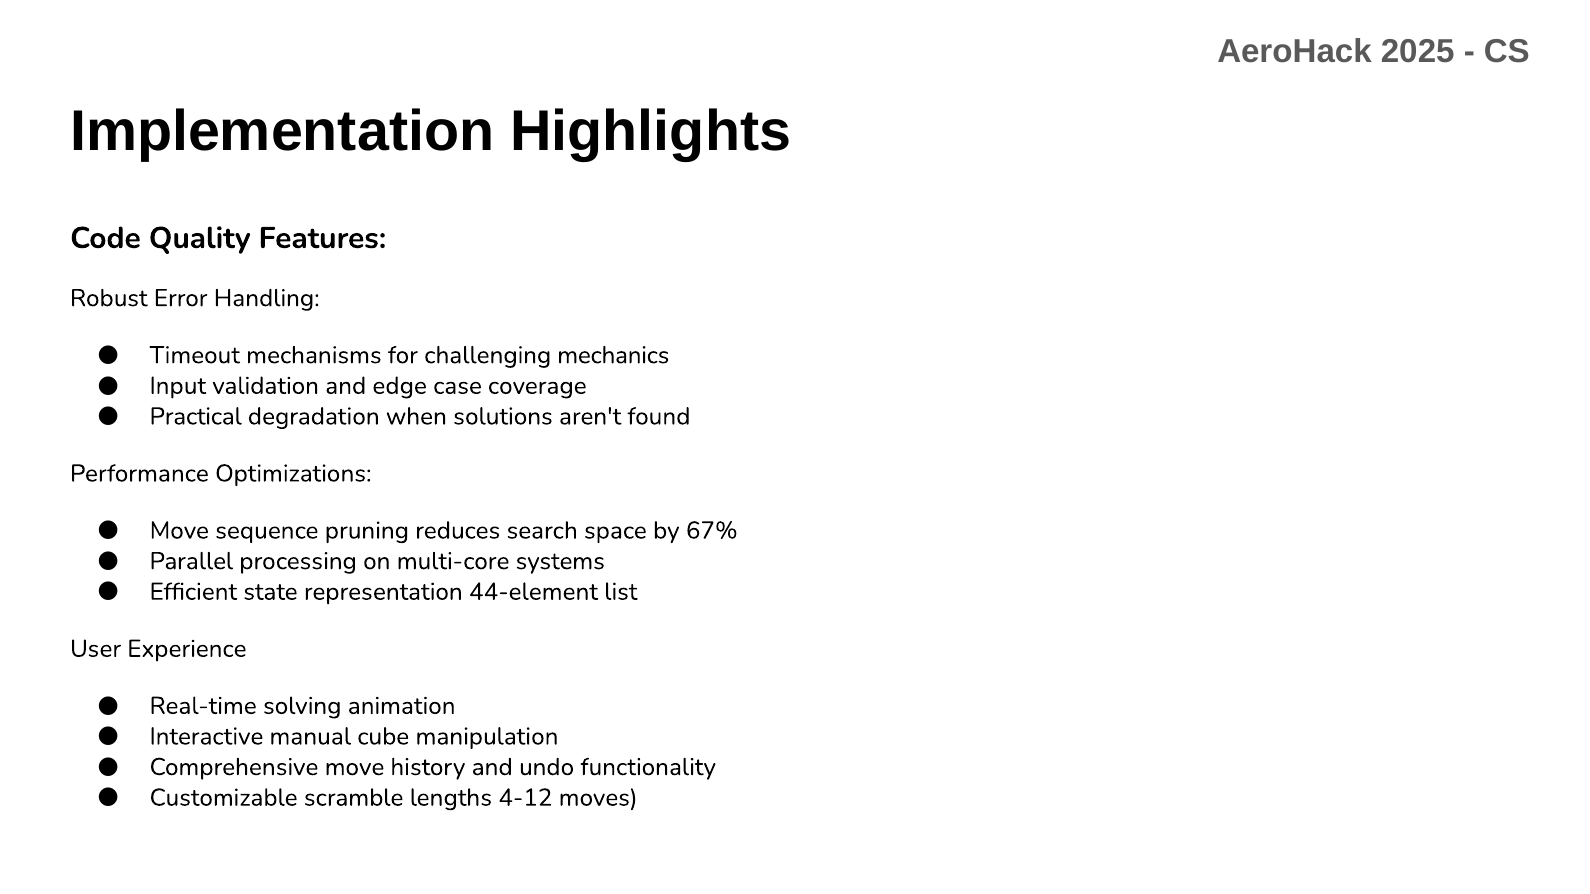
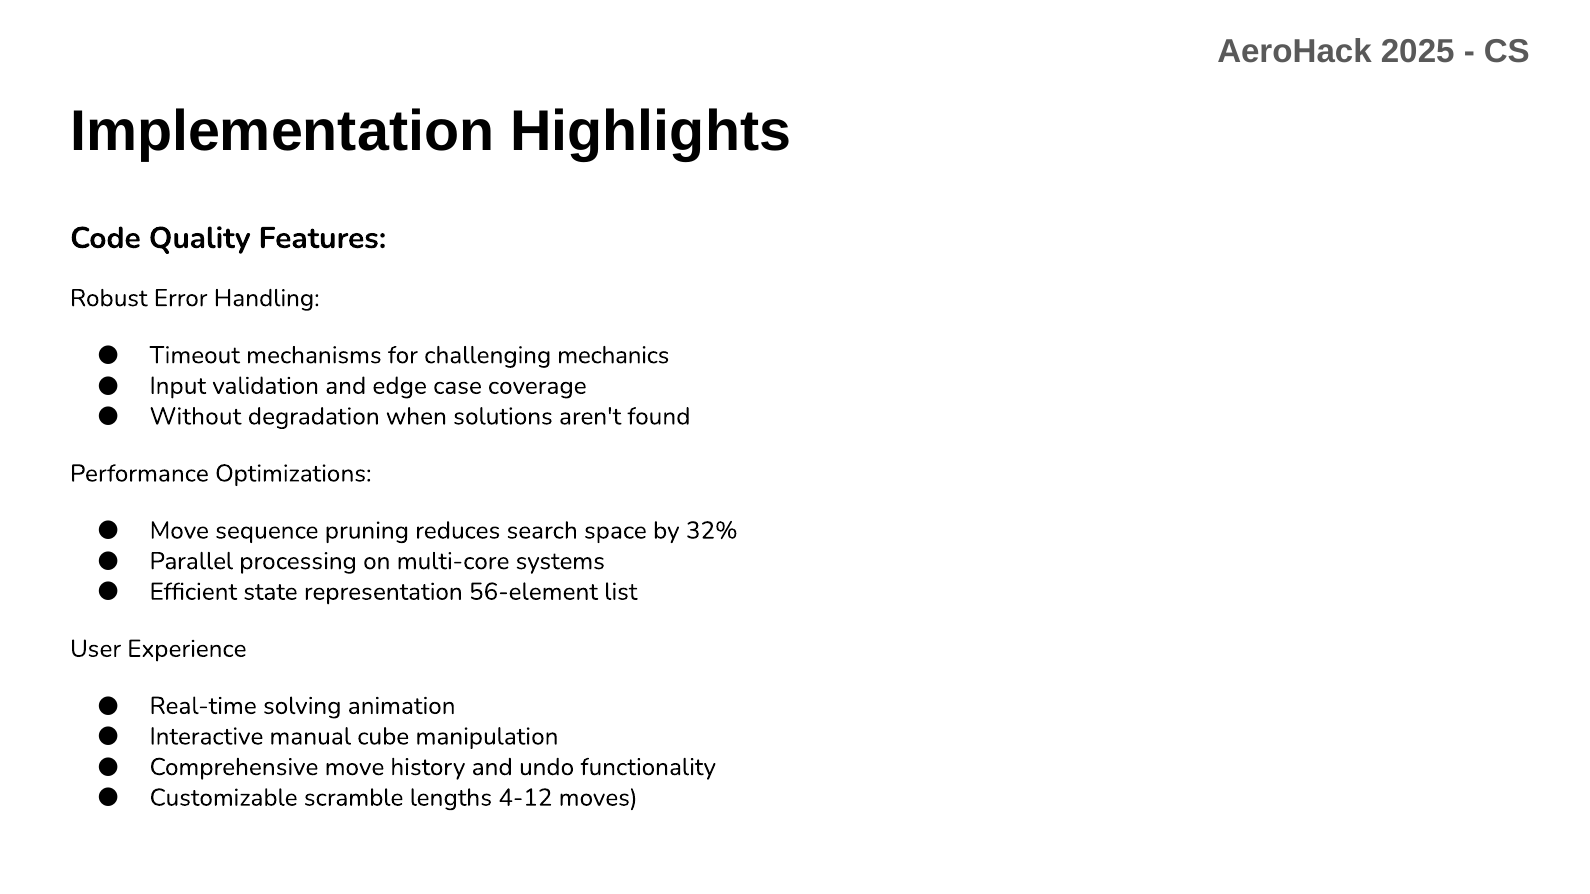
Practical: Practical -> Without
67%: 67% -> 32%
44-element: 44-element -> 56-element
